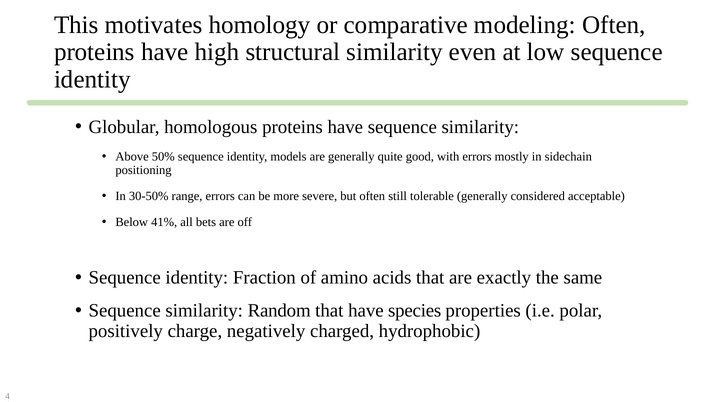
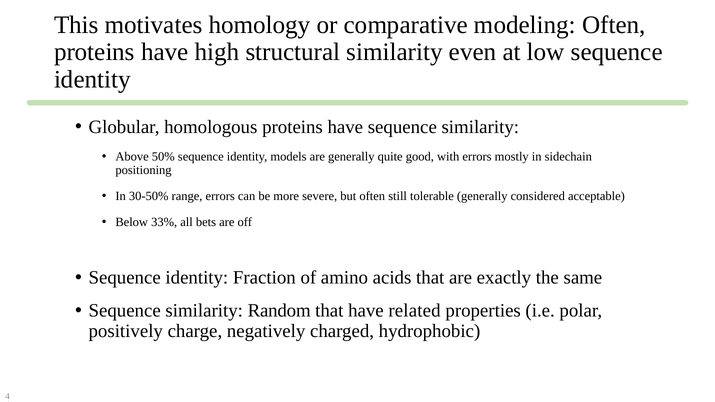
41%: 41% -> 33%
species: species -> related
